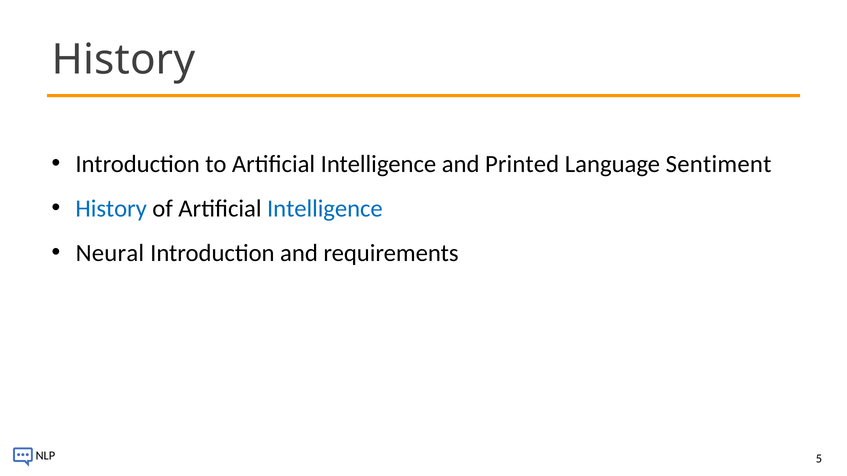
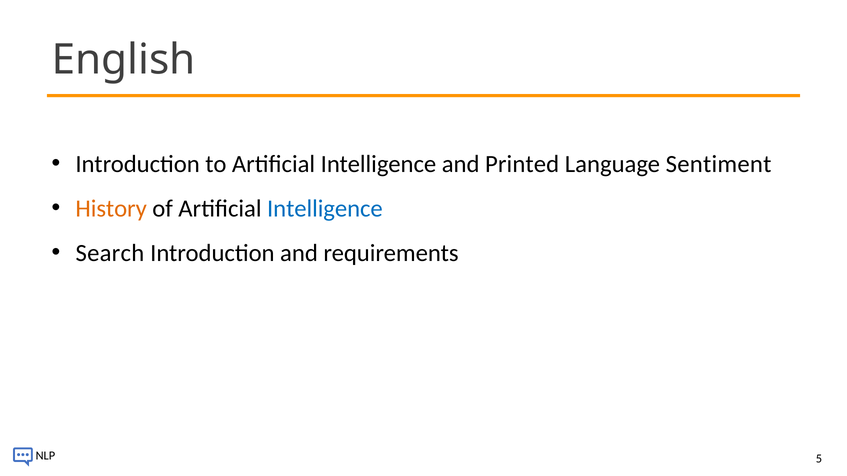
History at (123, 60): History -> English
History at (111, 209) colour: blue -> orange
Neural: Neural -> Search
